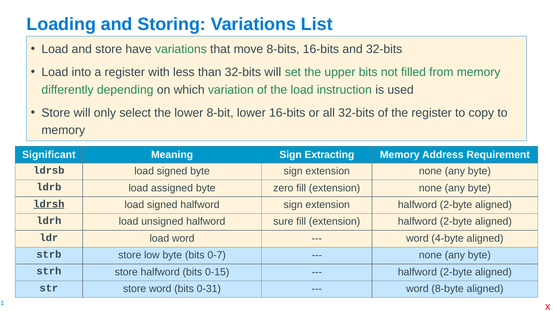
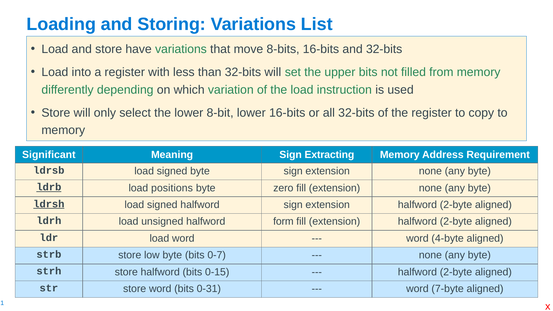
ldrb underline: none -> present
assigned: assigned -> positions
sure: sure -> form
8-byte: 8-byte -> 7-byte
